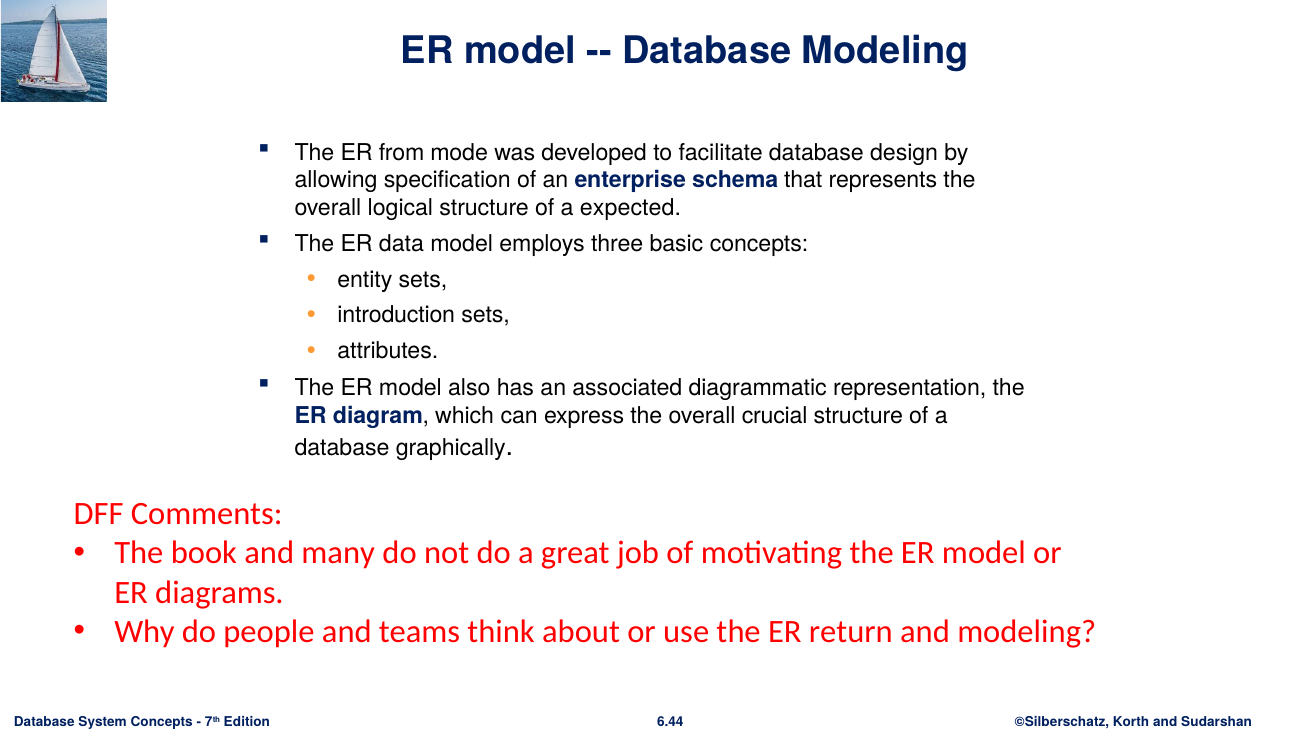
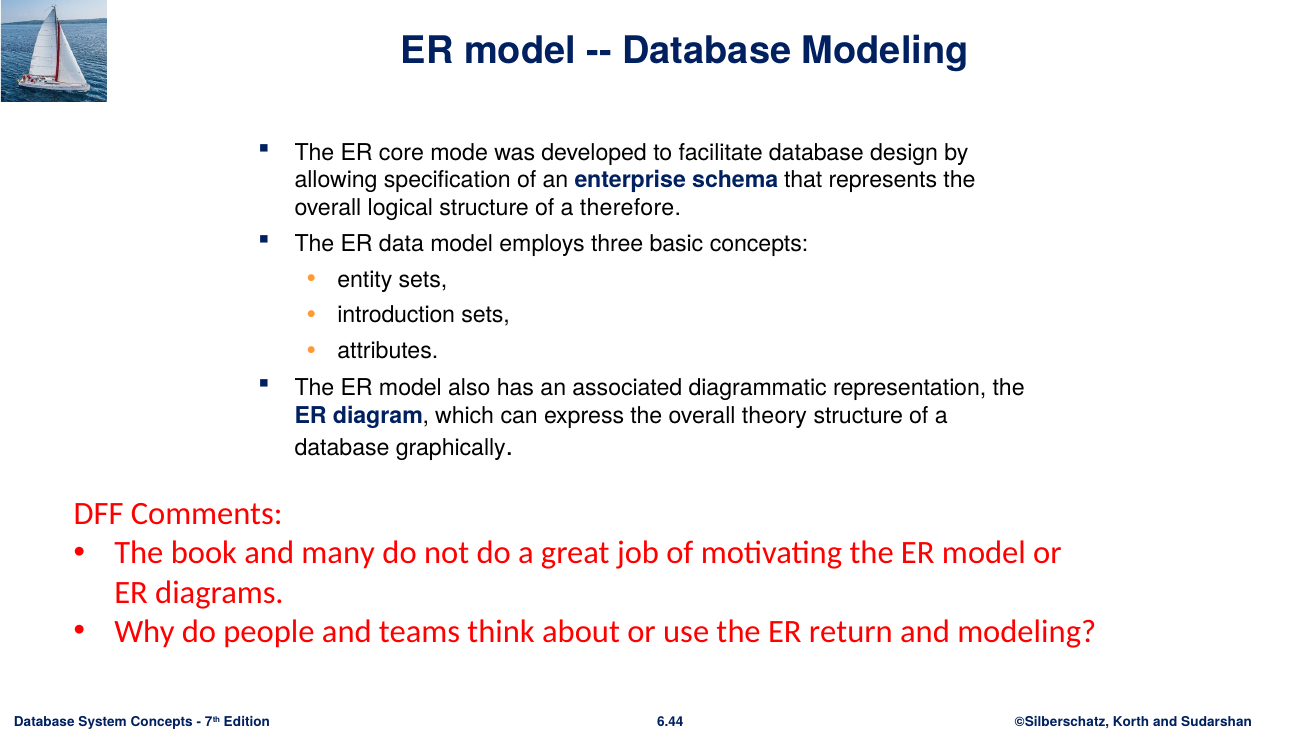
from: from -> core
expected: expected -> therefore
crucial: crucial -> theory
